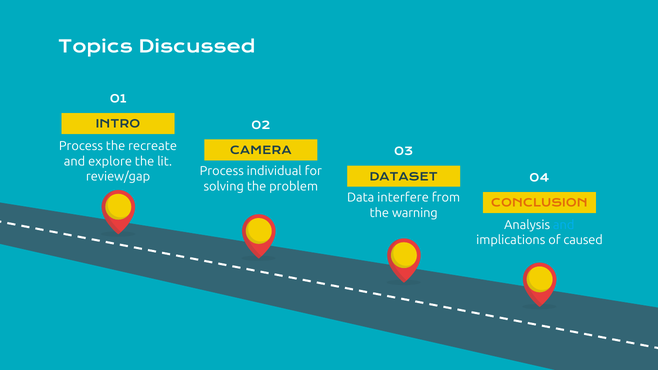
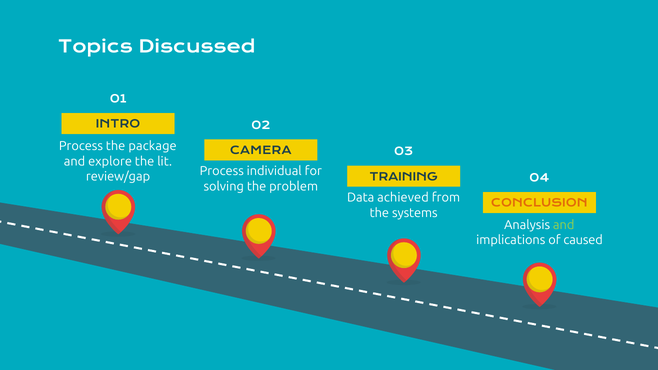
recreate: recreate -> package
DATASET: DATASET -> TRAINING
interfere: interfere -> achieved
warning: warning -> systems
and at (564, 225) colour: light blue -> light green
